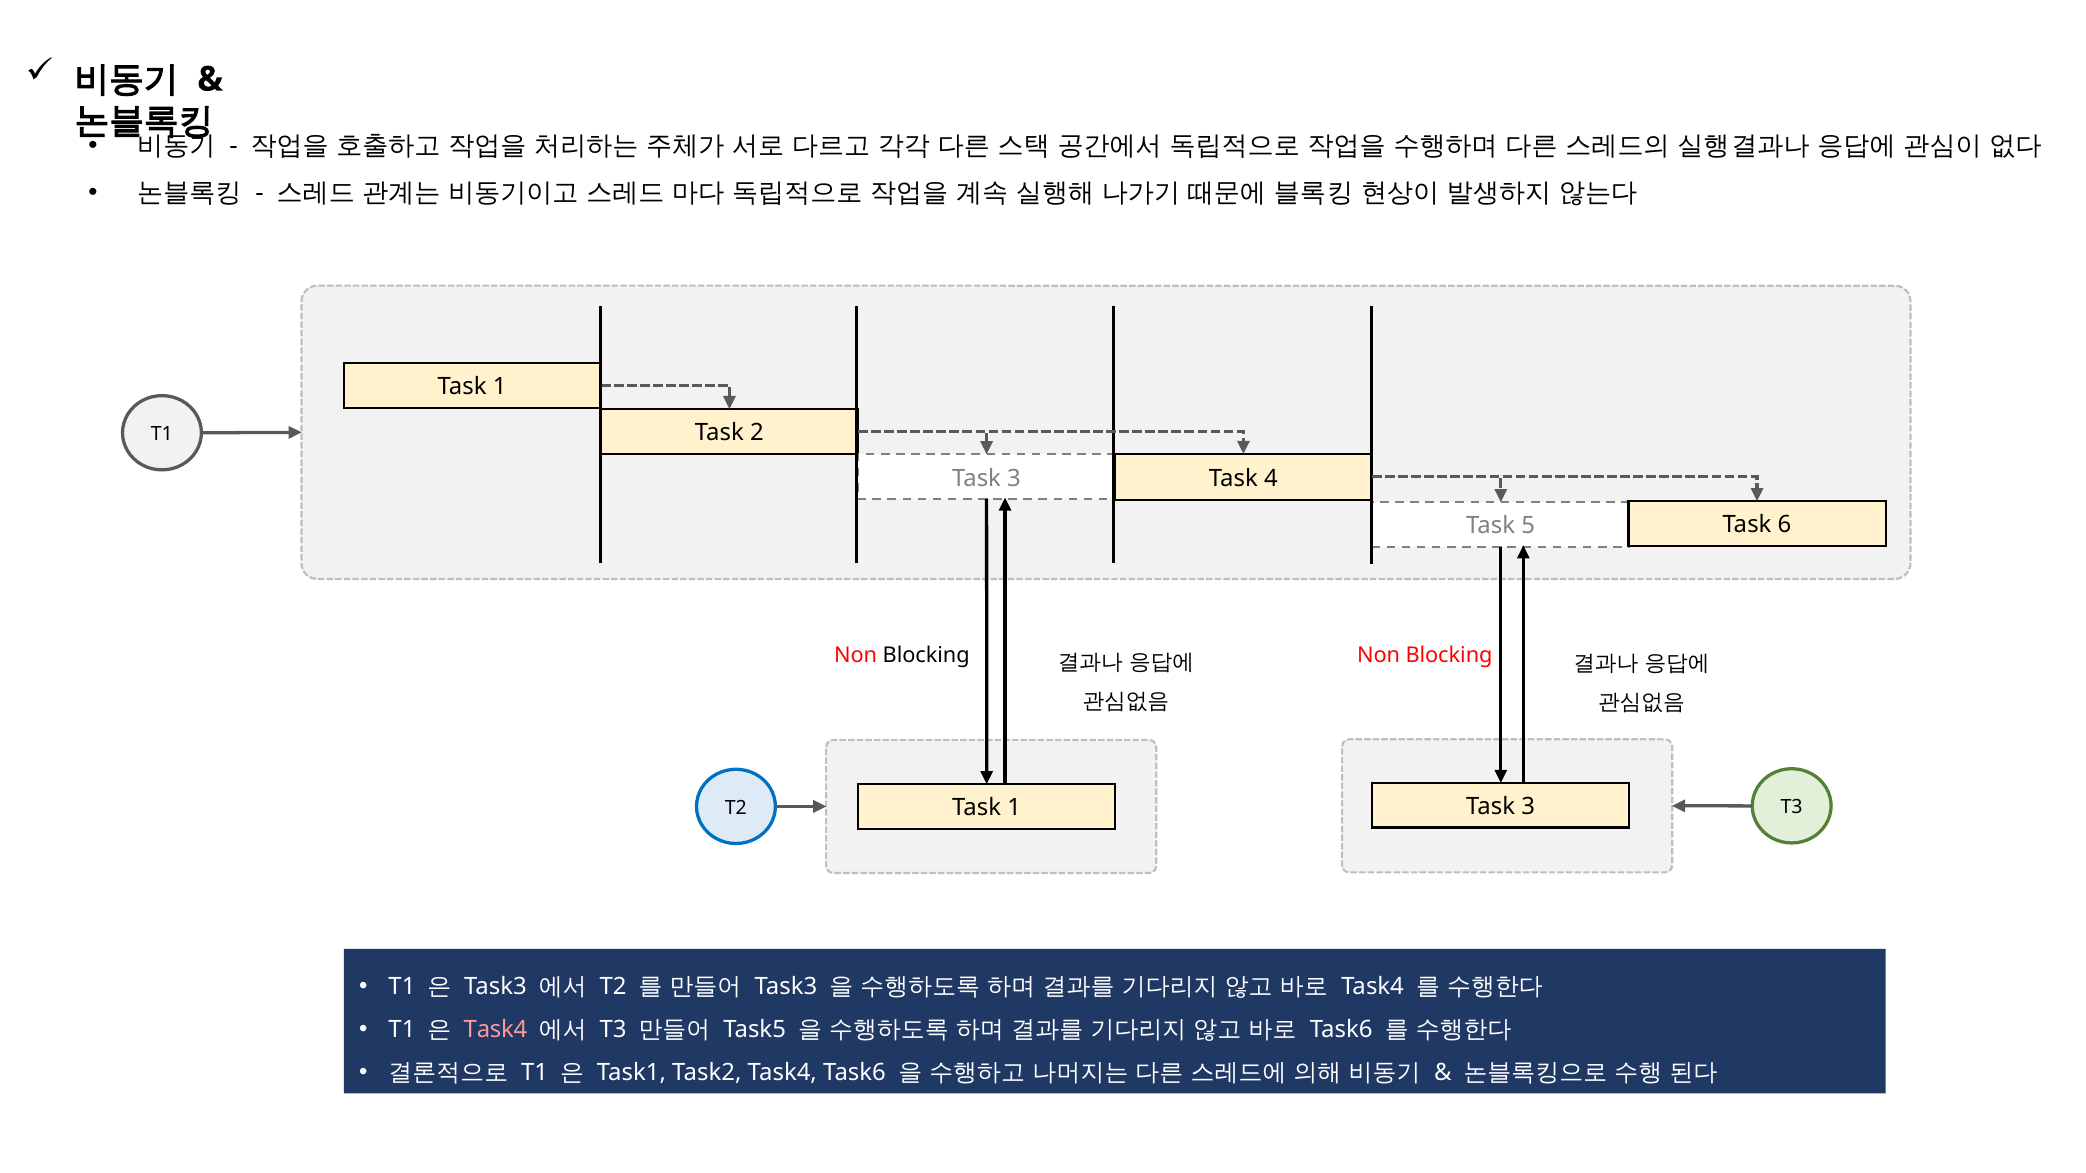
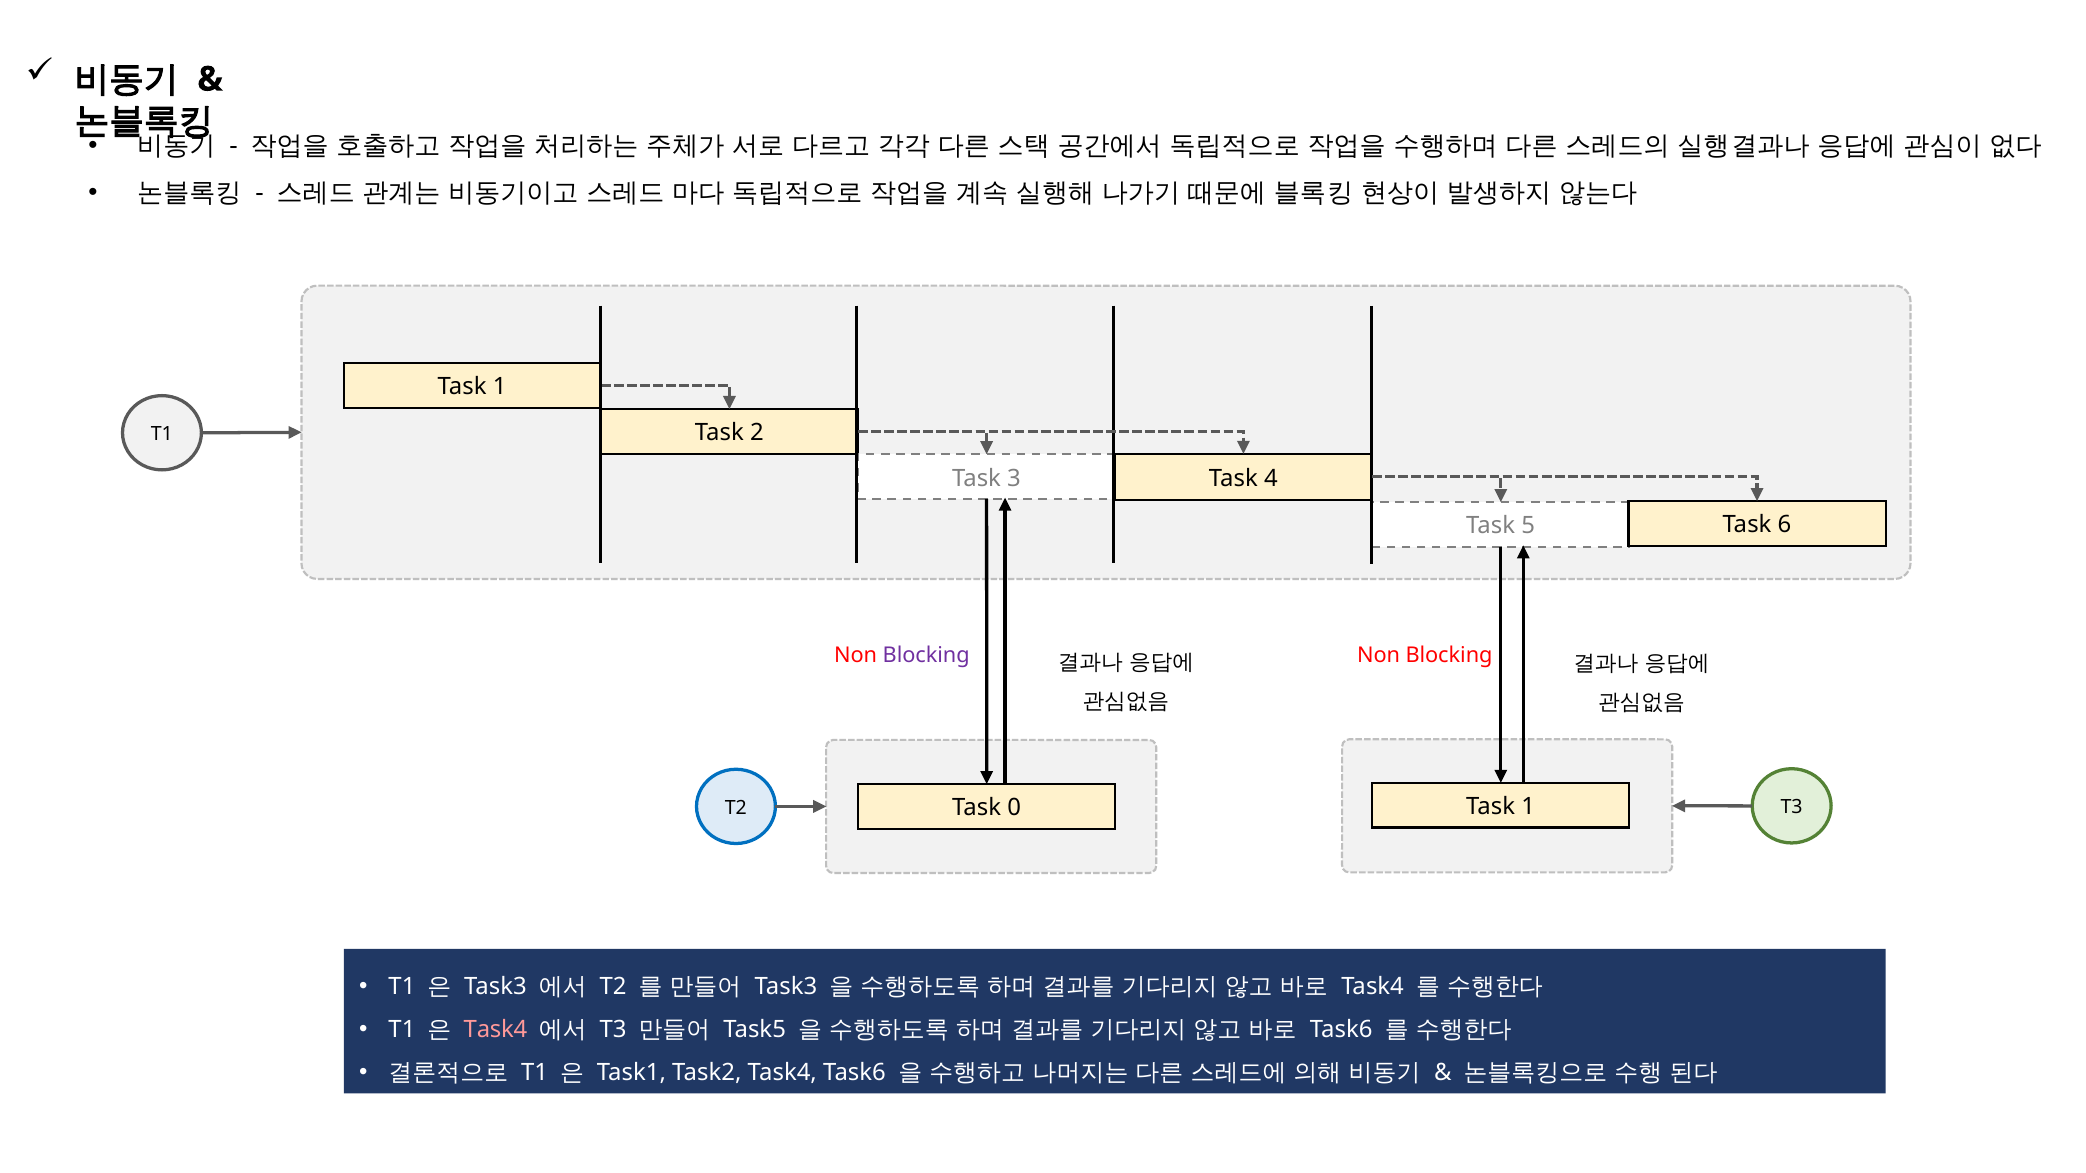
Blocking at (926, 656) colour: black -> purple
3 at (1528, 807): 3 -> 1
1 at (1014, 808): 1 -> 0
